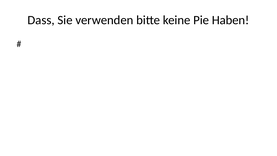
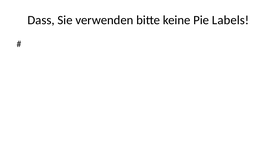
Haben: Haben -> Labels
